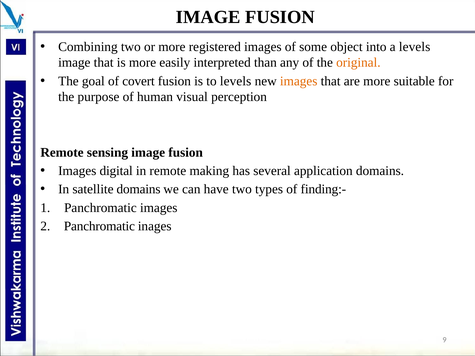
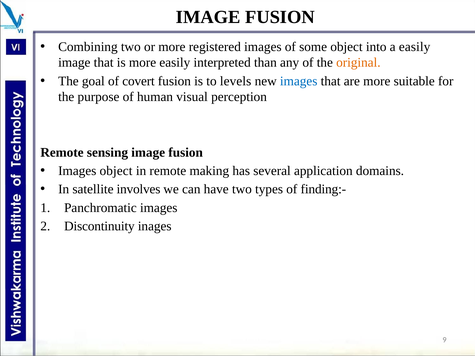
a levels: levels -> easily
images at (299, 81) colour: orange -> blue
Images digital: digital -> object
satellite domains: domains -> involves
Panchromatic at (99, 226): Panchromatic -> Discontinuity
